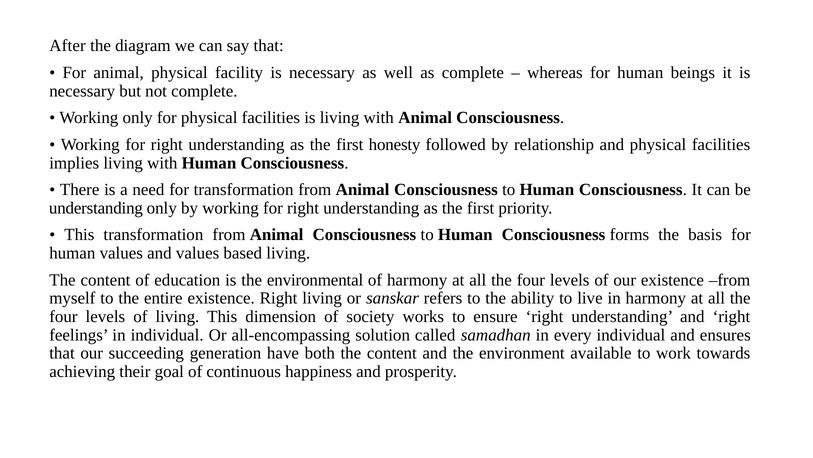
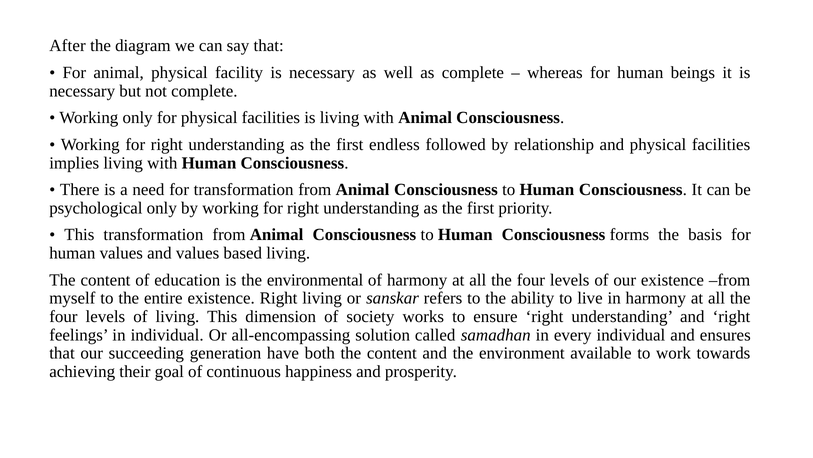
honesty: honesty -> endless
understanding at (96, 208): understanding -> psychological
